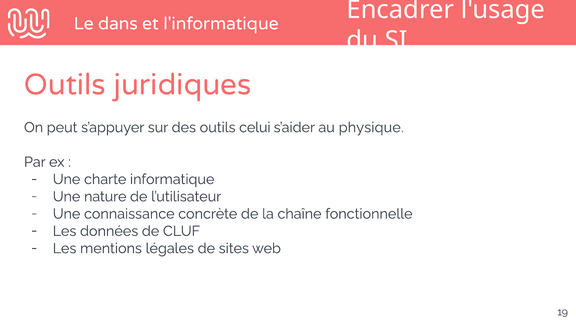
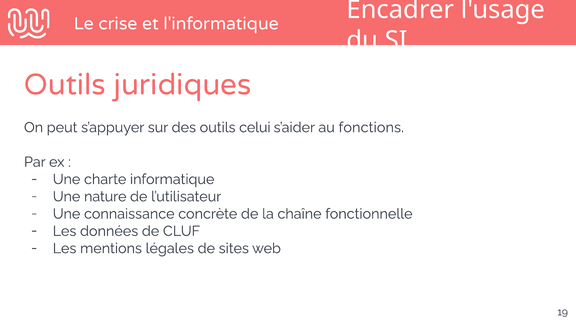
dans: dans -> crise
physique: physique -> fonctions
